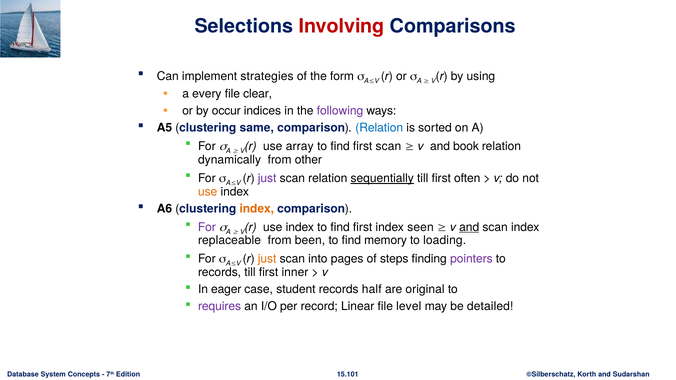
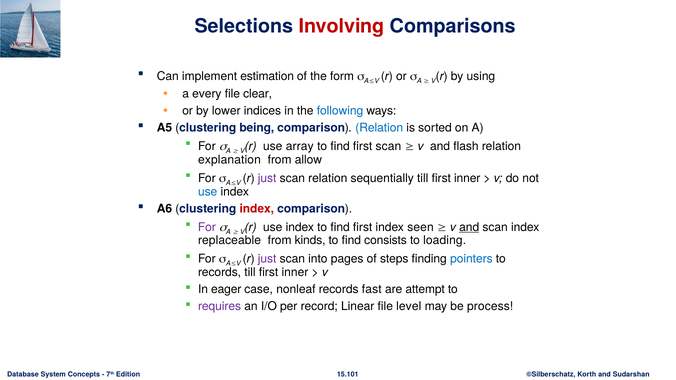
strategies: strategies -> estimation
occur: occur -> lower
following colour: purple -> blue
same: same -> being
book: book -> flash
dynamically: dynamically -> explanation
other: other -> allow
sequentially underline: present -> none
often at (467, 178): often -> inner
use at (208, 192) colour: orange -> blue
index at (257, 209) colour: orange -> red
been: been -> kinds
memory: memory -> consists
just at (267, 259) colour: orange -> purple
pointers colour: purple -> blue
student: student -> nonleaf
half: half -> fast
original: original -> attempt
detailed: detailed -> process
